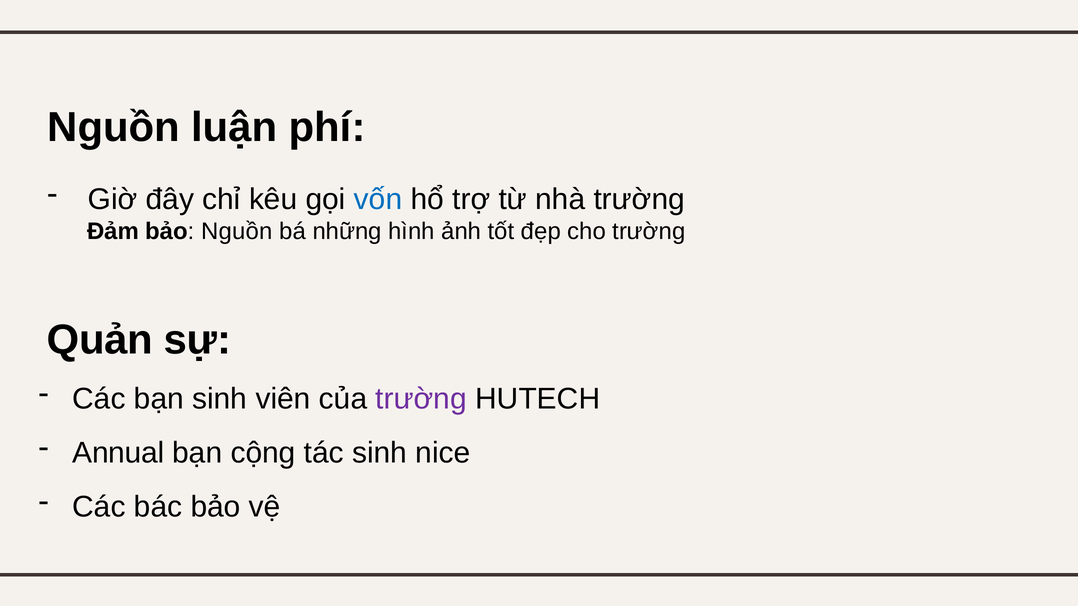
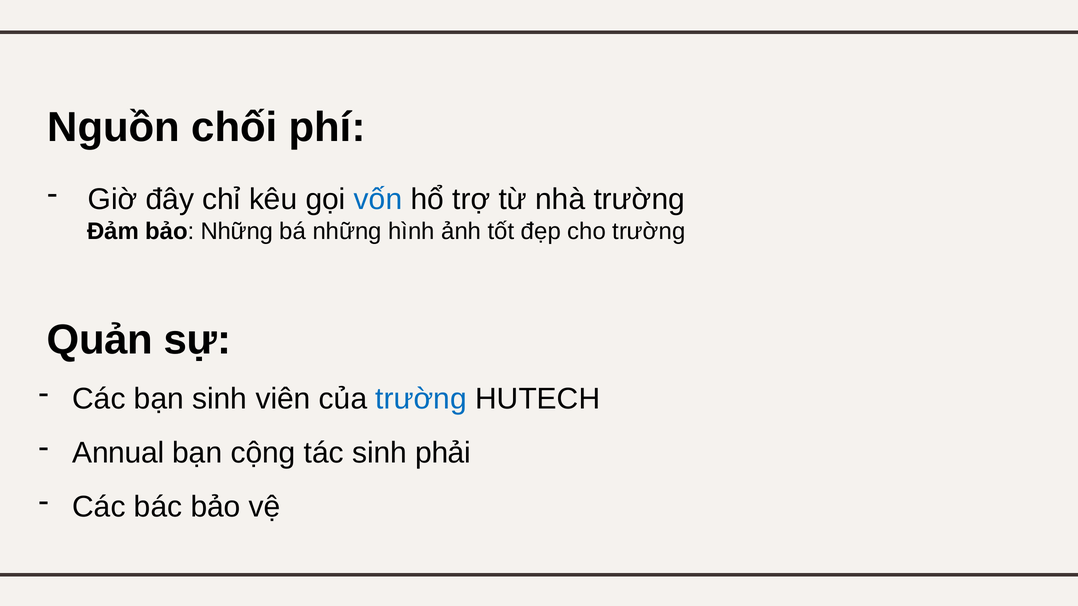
luận: luận -> chối
bảo Nguồn: Nguồn -> Những
trường at (421, 399) colour: purple -> blue
nice: nice -> phải
